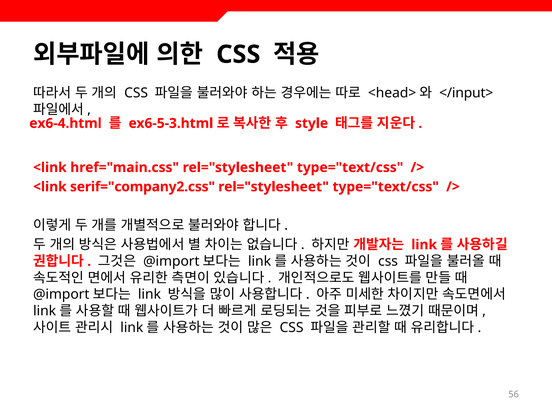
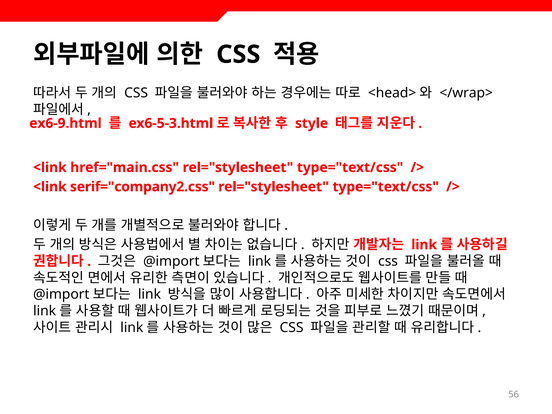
</input>: </input> -> </wrap>
ex6-4.html: ex6-4.html -> ex6-9.html
